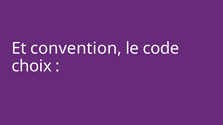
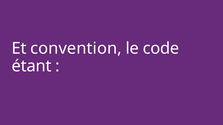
choix: choix -> étant
